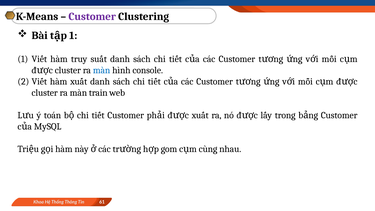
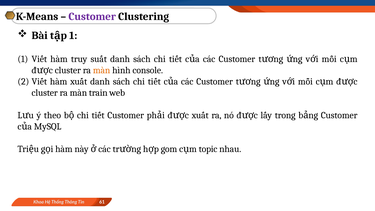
màn at (102, 70) colour: blue -> orange
toán: toán -> theo
cùng: cùng -> topic
